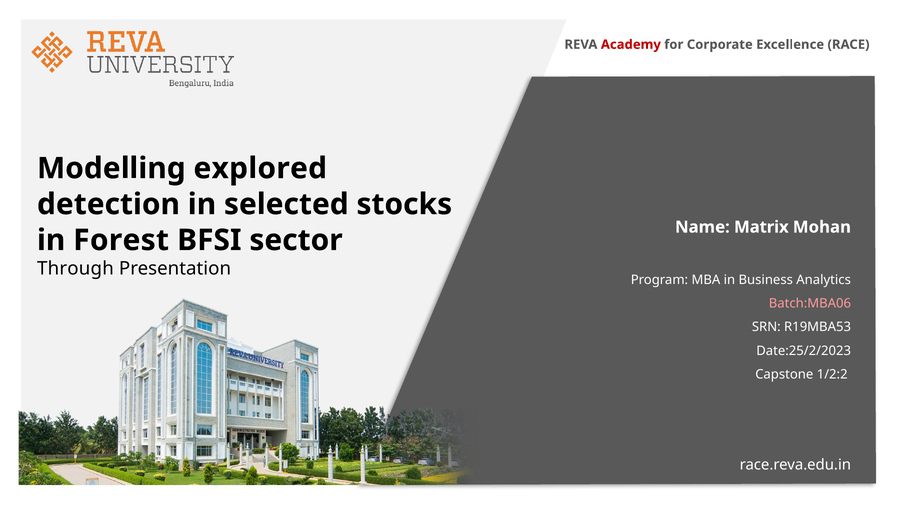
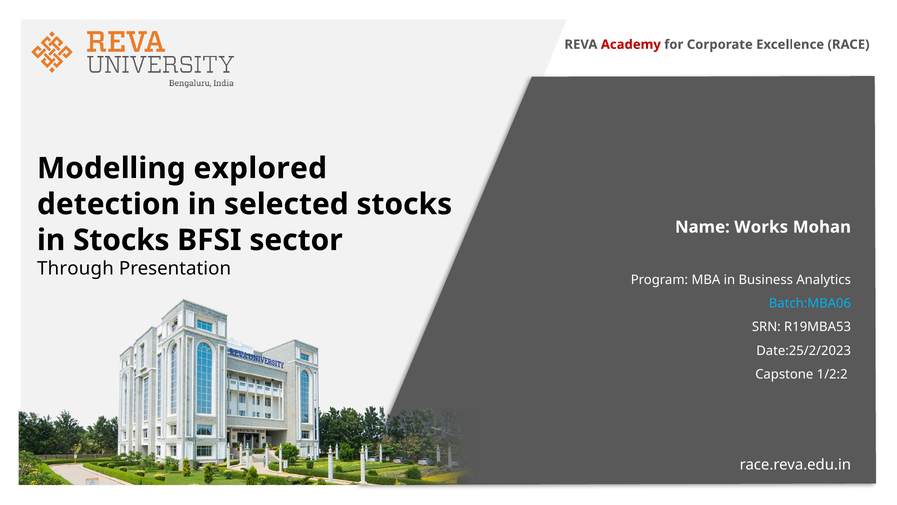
Matrix: Matrix -> Works
in Forest: Forest -> Stocks
Batch:MBA06 colour: pink -> light blue
